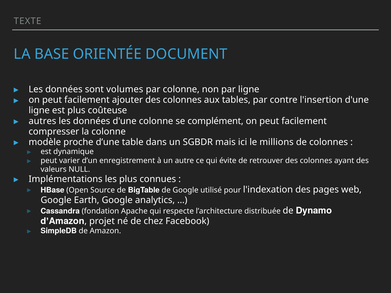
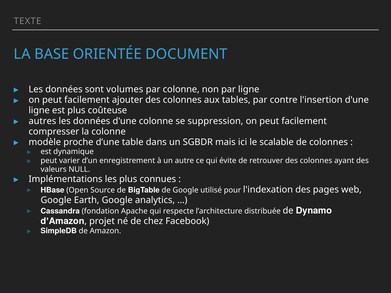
complément: complément -> suppression
millions: millions -> scalable
